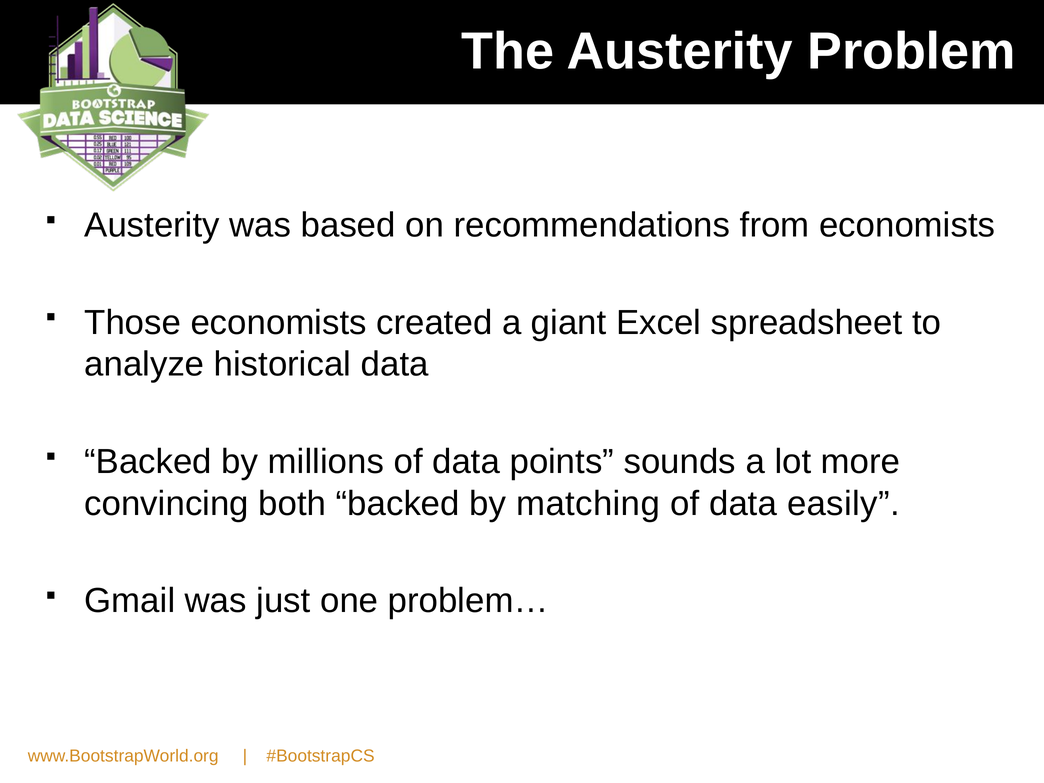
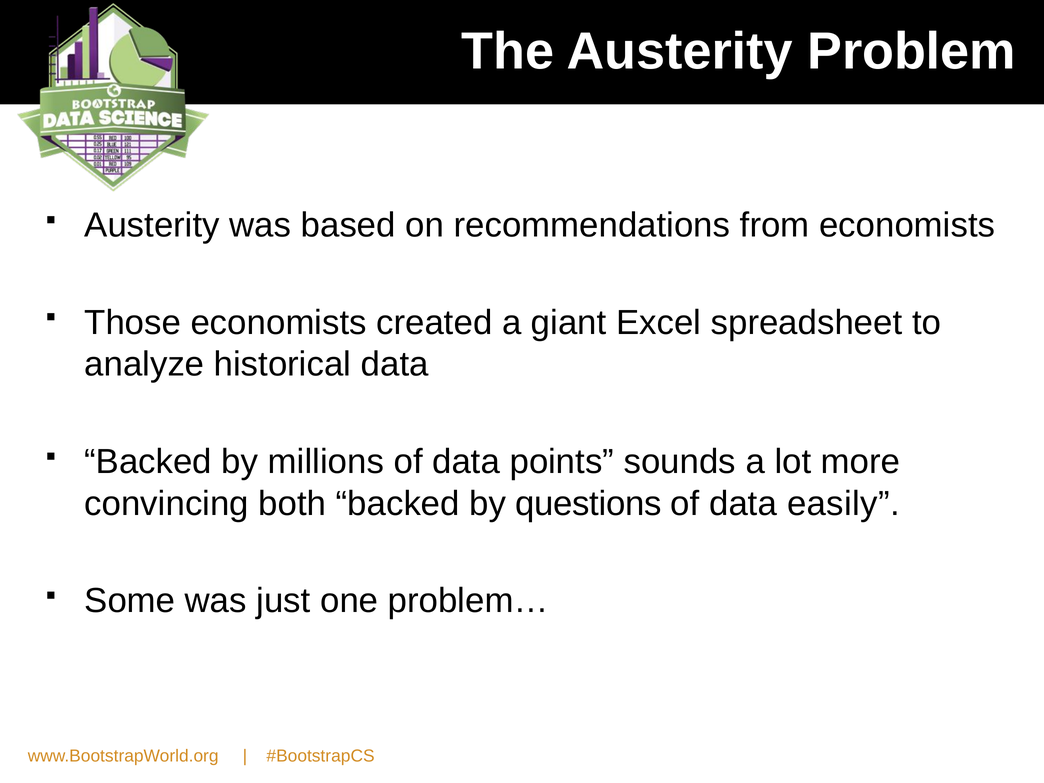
matching: matching -> questions
Gmail: Gmail -> Some
